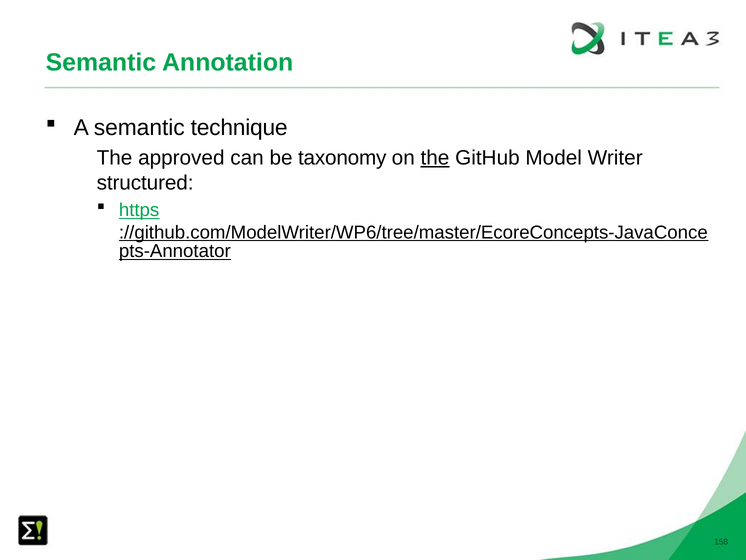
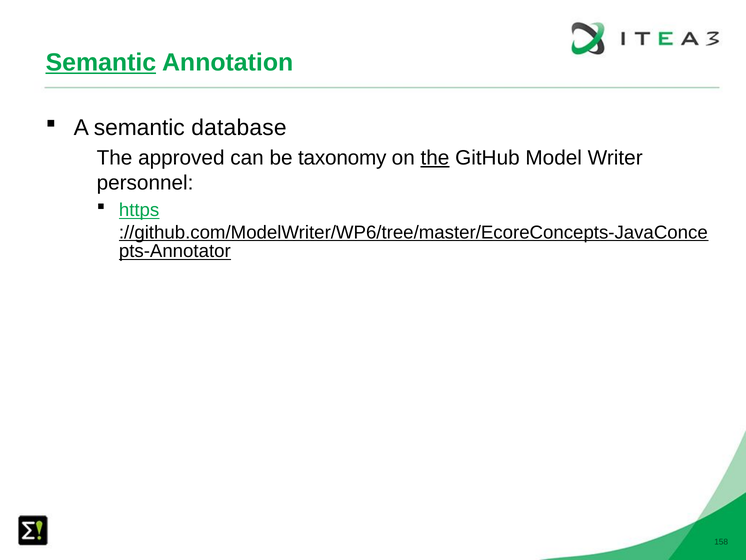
Semantic at (101, 62) underline: none -> present
technique: technique -> database
structured: structured -> personnel
